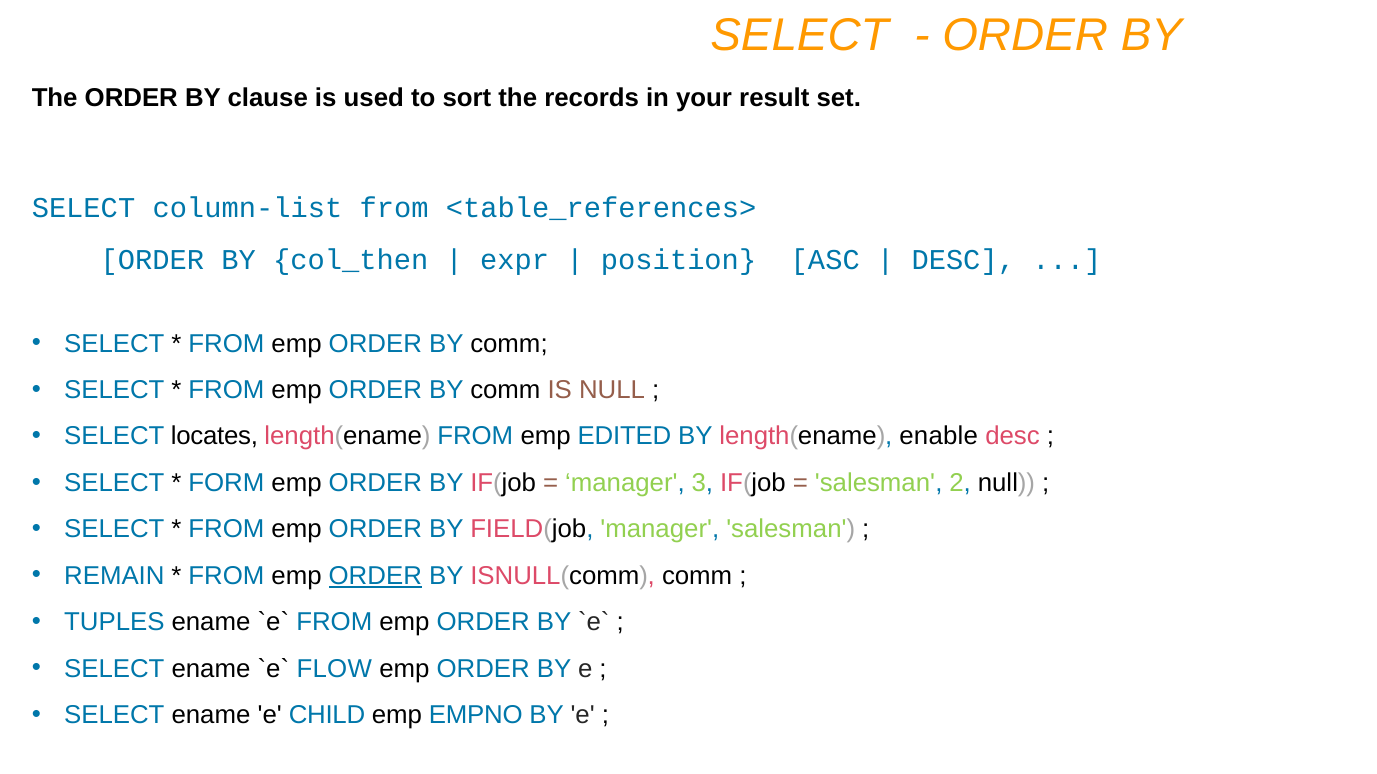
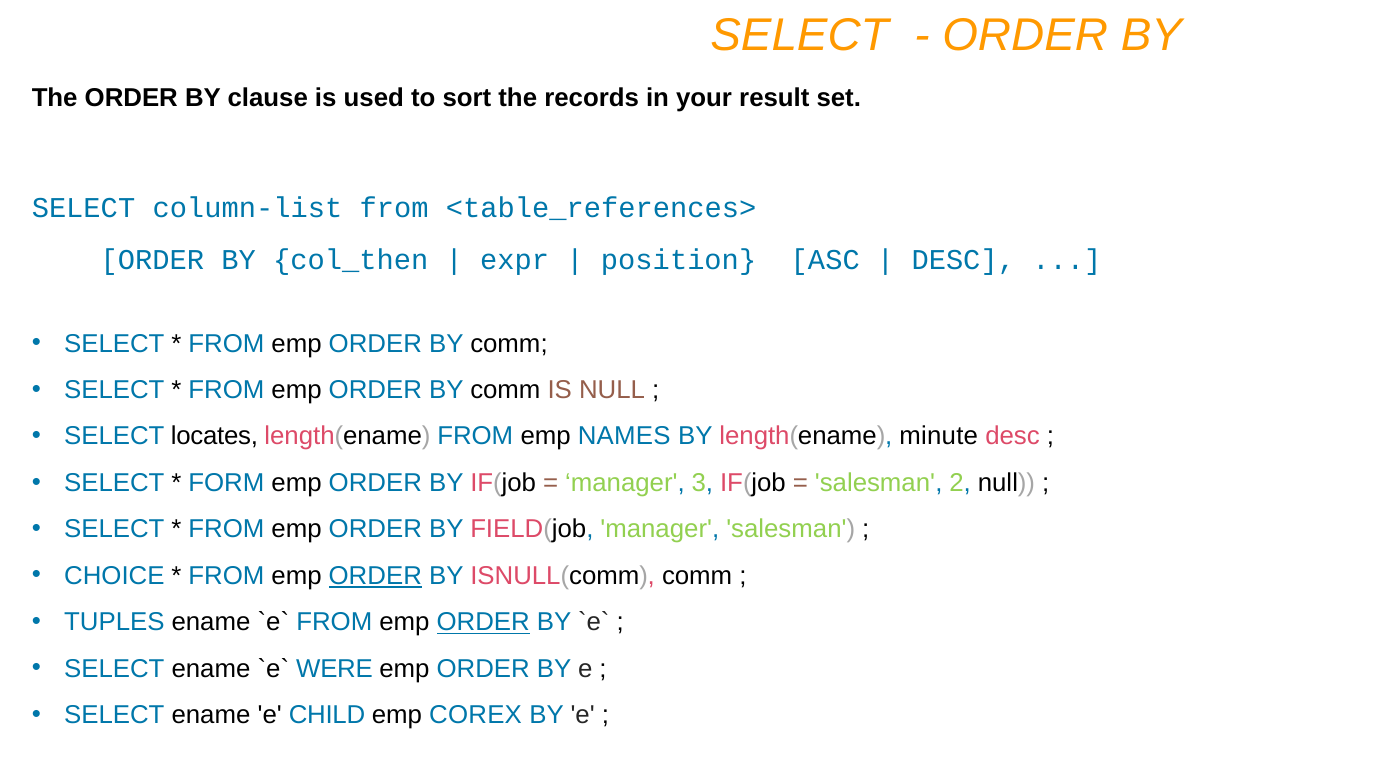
EDITED: EDITED -> NAMES
enable: enable -> minute
REMAIN: REMAIN -> CHOICE
ORDER at (483, 623) underline: none -> present
FLOW: FLOW -> WERE
EMPNO: EMPNO -> COREX
